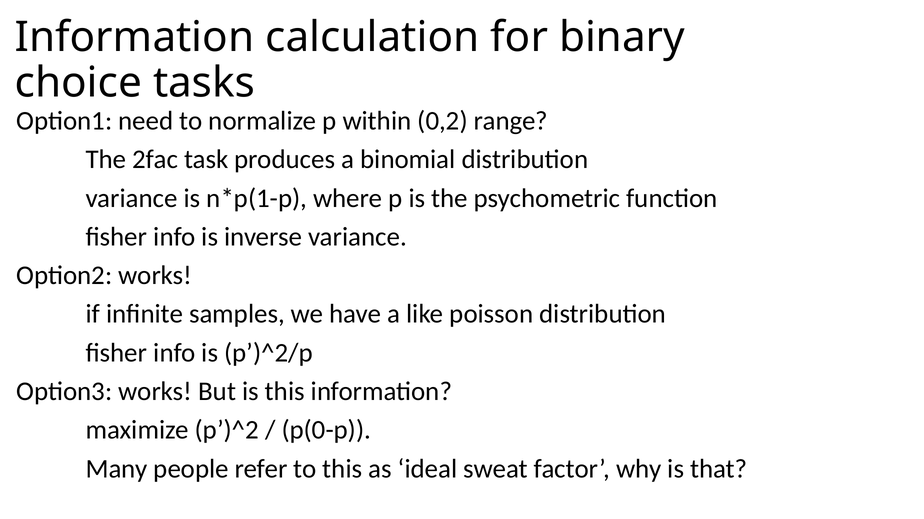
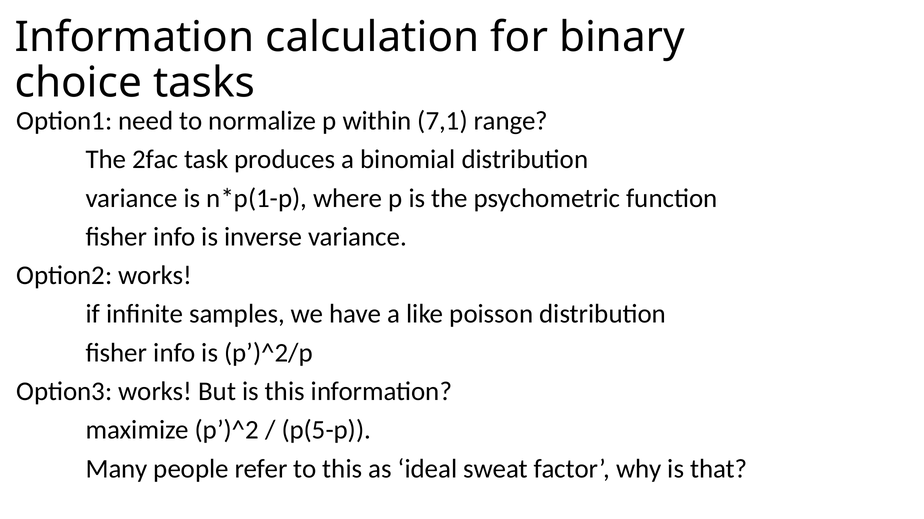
0,2: 0,2 -> 7,1
p(0-p: p(0-p -> p(5-p
